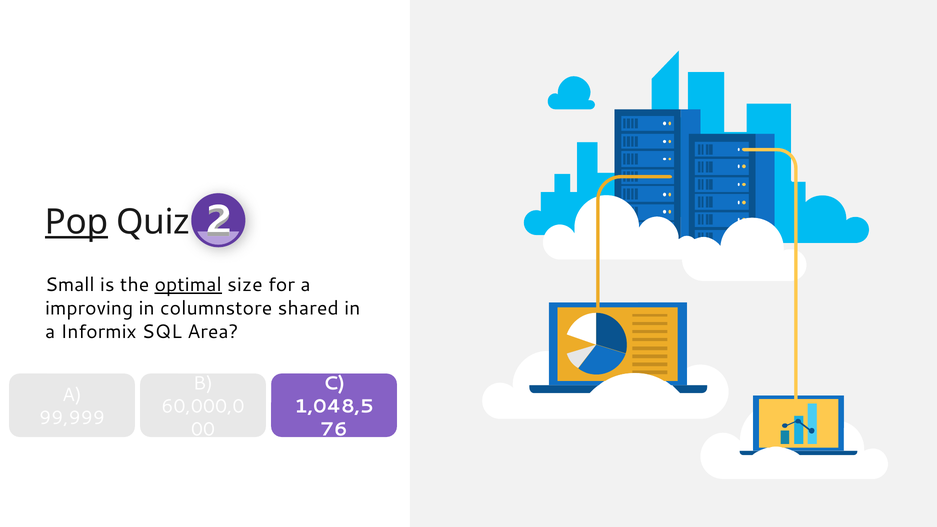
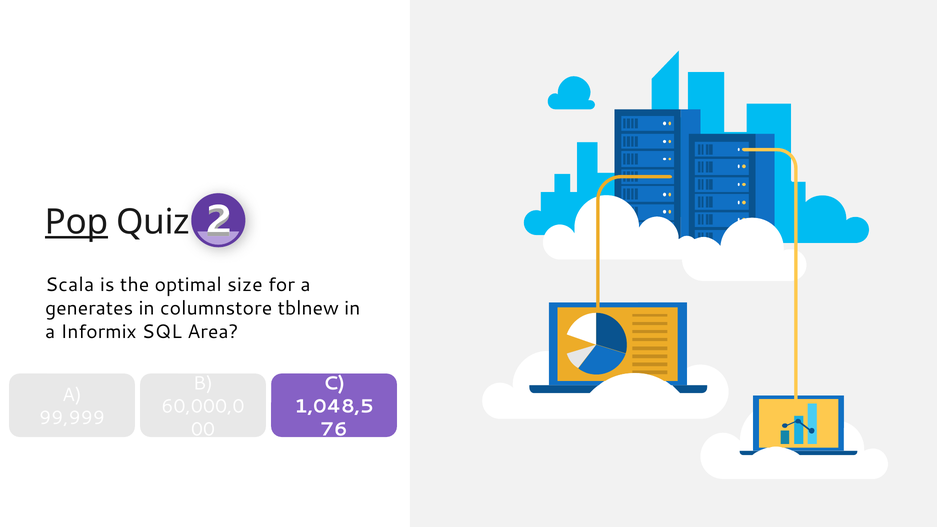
Small: Small -> Scala
optimal underline: present -> none
improving: improving -> generates
shared: shared -> tblnew
